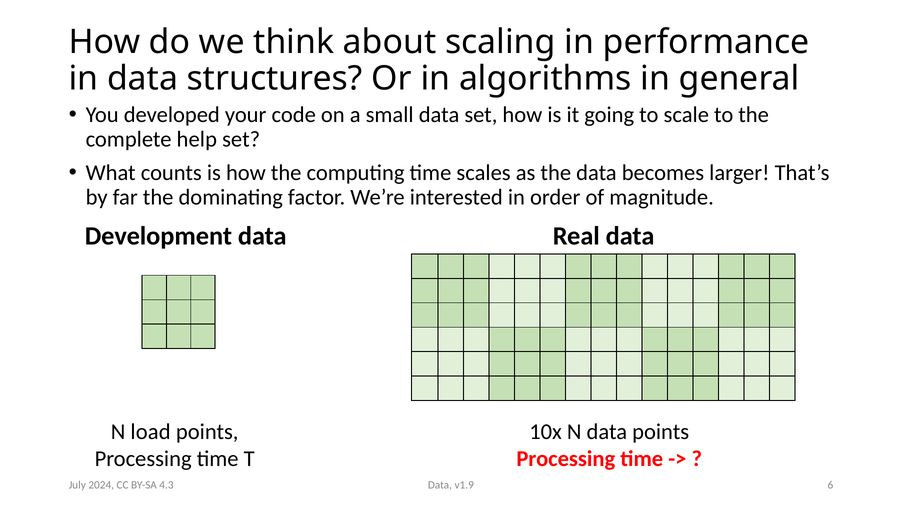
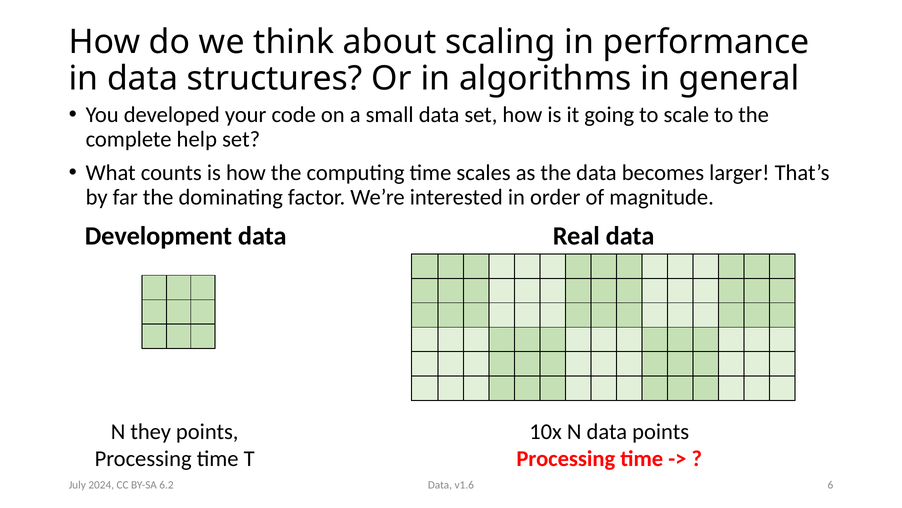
load: load -> they
v1.9: v1.9 -> v1.6
4.3: 4.3 -> 6.2
